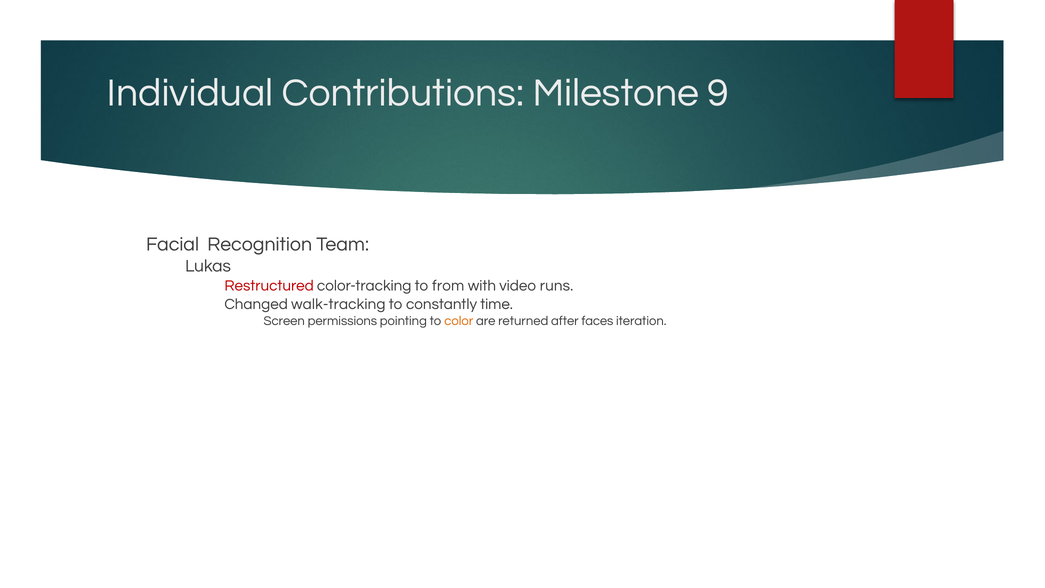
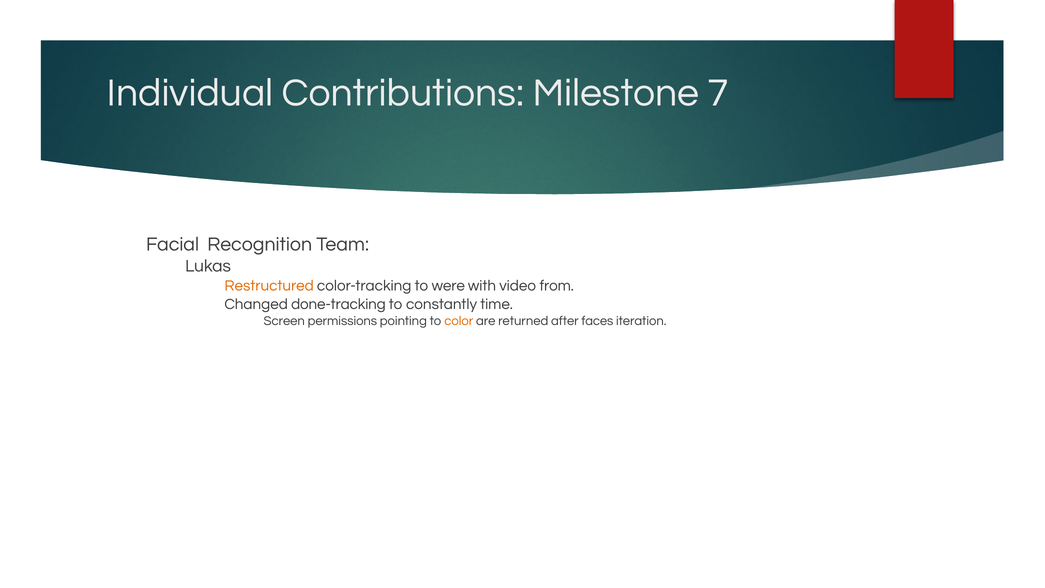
9: 9 -> 7
Restructured colour: red -> orange
from: from -> were
runs: runs -> from
walk-tracking: walk-tracking -> done-tracking
